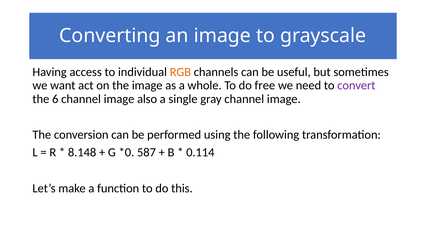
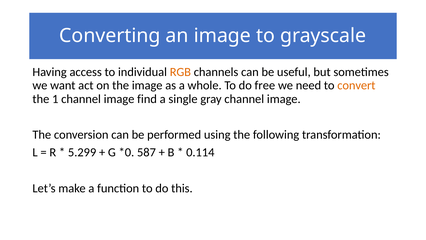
convert colour: purple -> orange
6: 6 -> 1
also: also -> find
8.148: 8.148 -> 5.299
